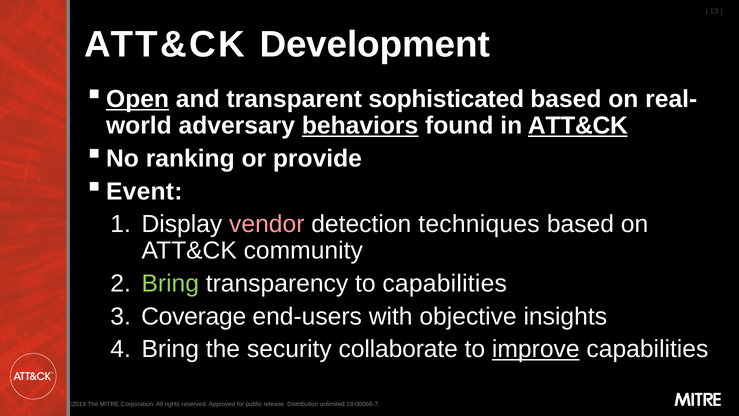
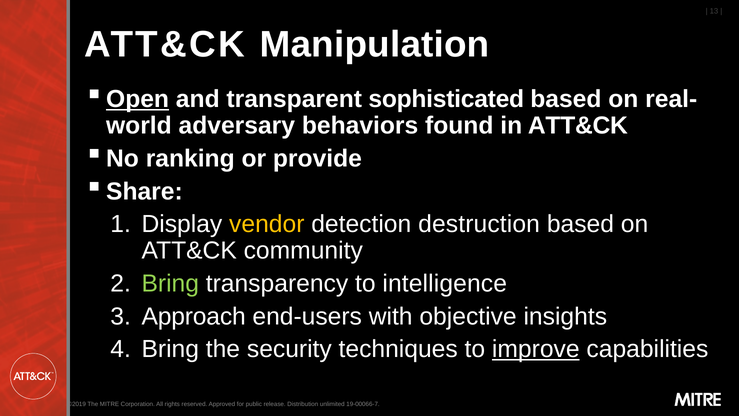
Development: Development -> Manipulation
behaviors underline: present -> none
ATT&CK at (578, 126) underline: present -> none
Event: Event -> Share
vendor colour: pink -> yellow
techniques: techniques -> destruction
to capabilities: capabilities -> intelligence
Coverage: Coverage -> Approach
collaborate: collaborate -> techniques
